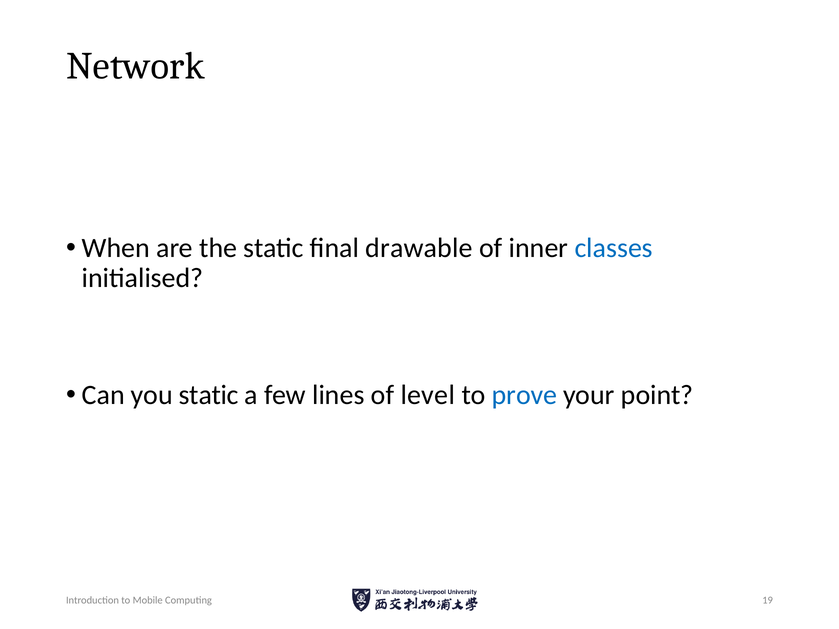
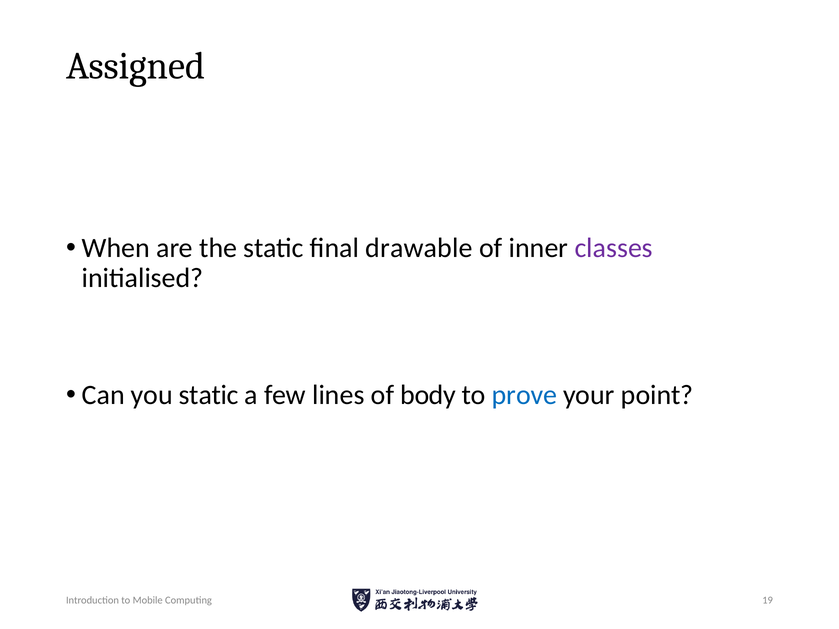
Network: Network -> Assigned
classes colour: blue -> purple
level: level -> body
